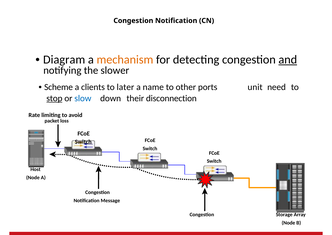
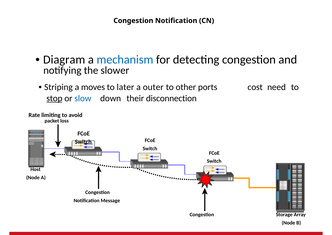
mechanism colour: orange -> blue
and underline: present -> none
Scheme: Scheme -> Striping
clients: clients -> moves
name: name -> outer
unit: unit -> cost
